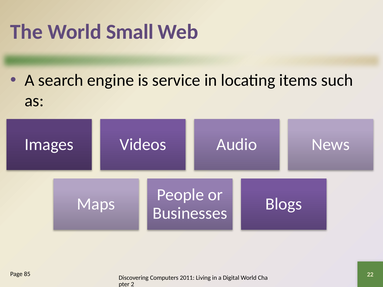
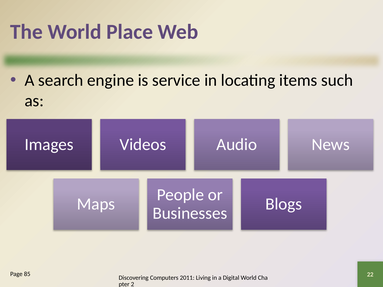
Small: Small -> Place
